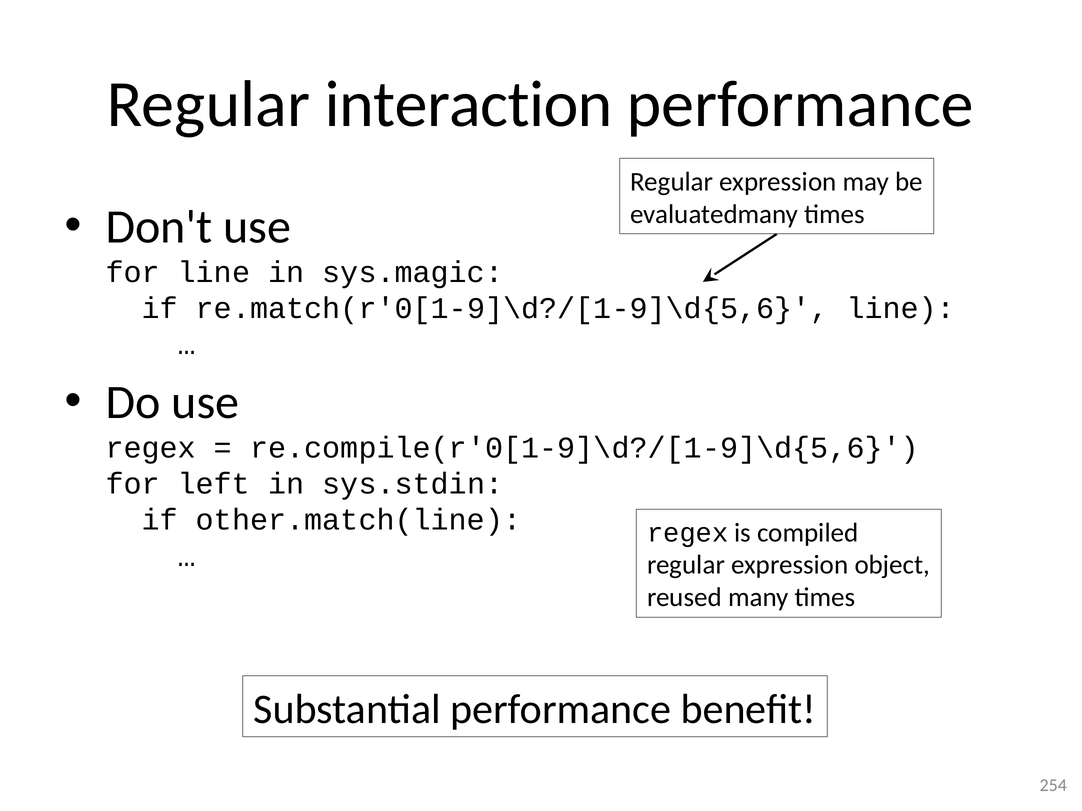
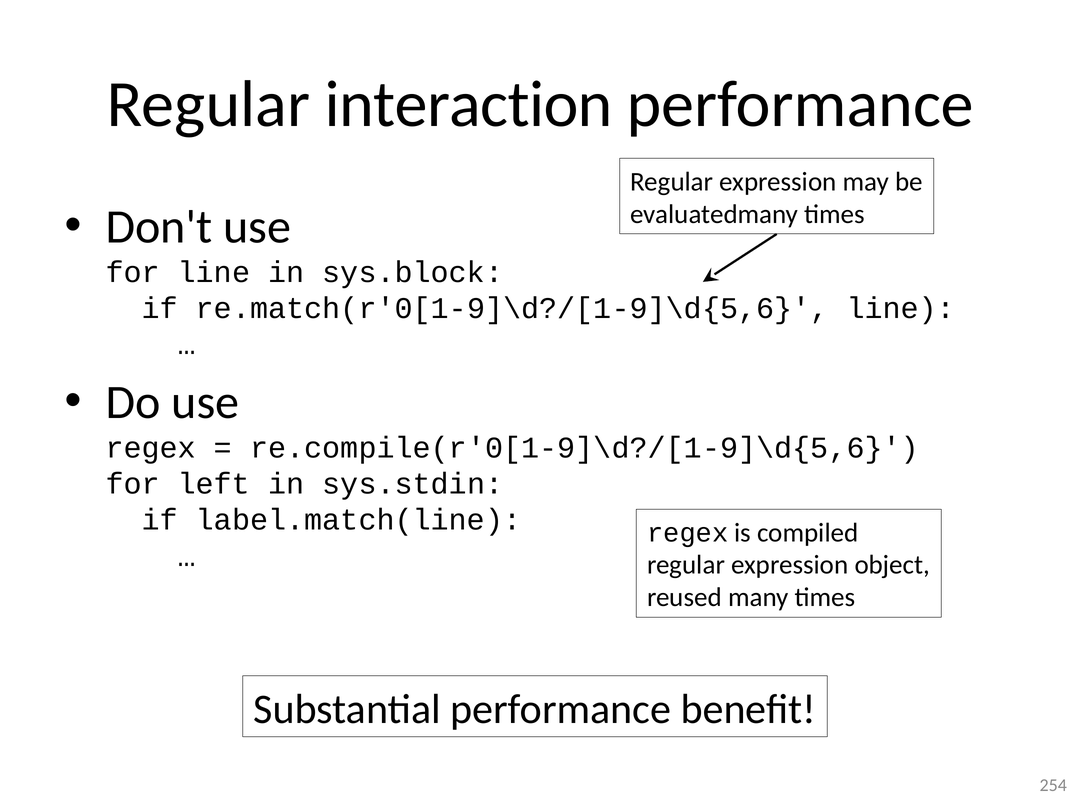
sys.magic: sys.magic -> sys.block
other.match(line: other.match(line -> label.match(line
